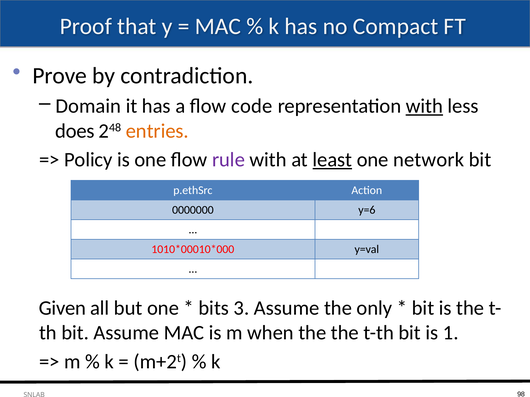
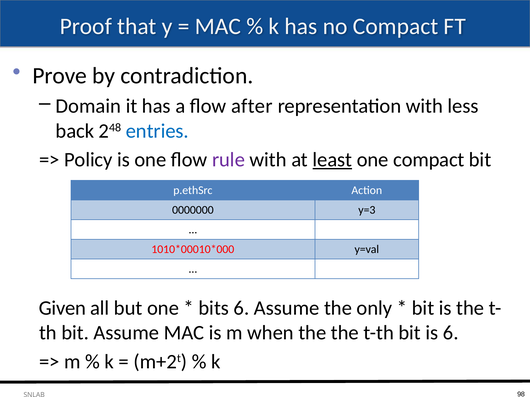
code: code -> after
with at (424, 106) underline: present -> none
does: does -> back
entries colour: orange -> blue
one network: network -> compact
y=6: y=6 -> y=3
bits 3: 3 -> 6
is 1: 1 -> 6
